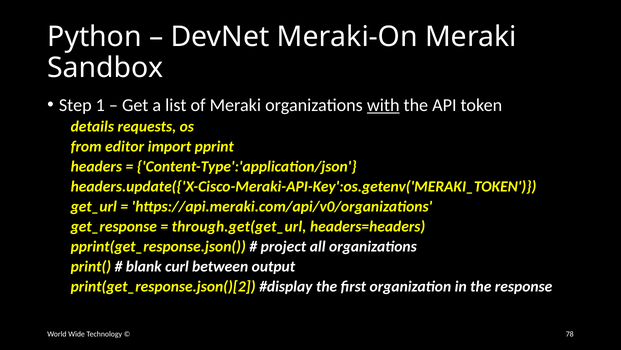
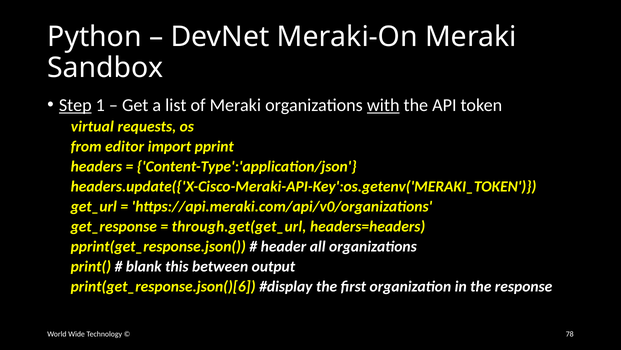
Step underline: none -> present
details: details -> virtual
project: project -> header
curl: curl -> this
print(get_response.json()[2: print(get_response.json()[2 -> print(get_response.json()[6
